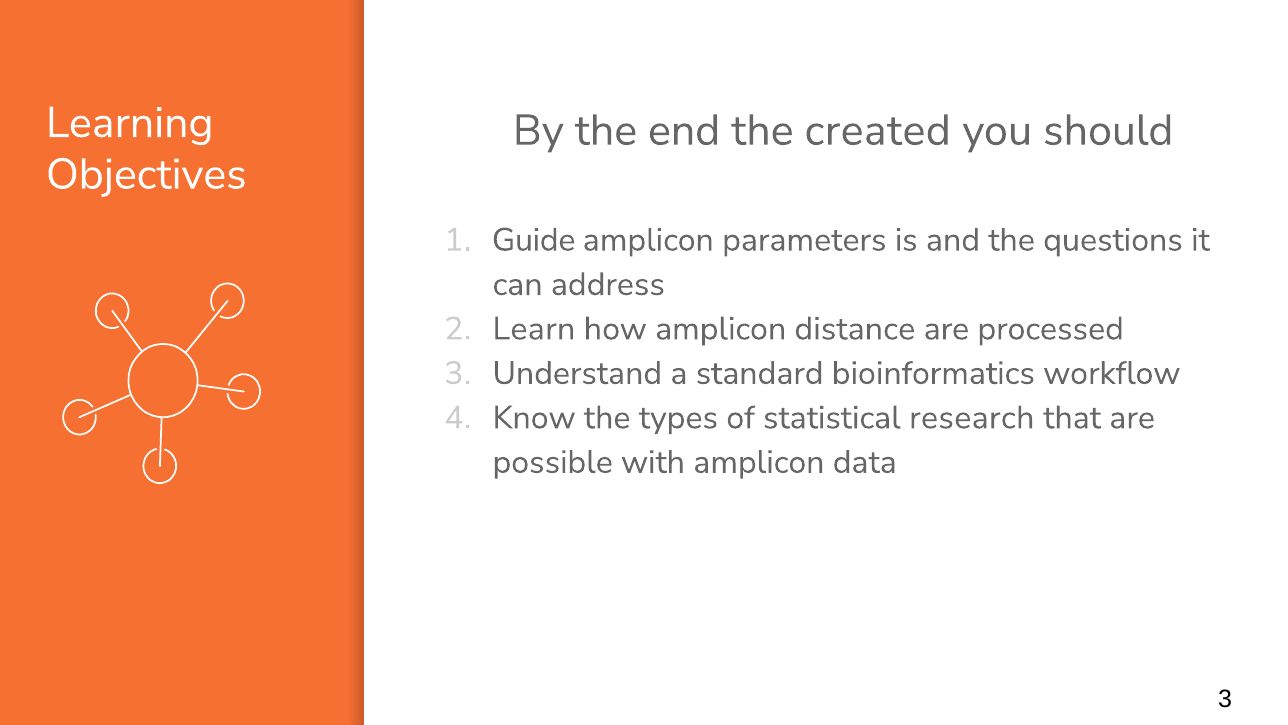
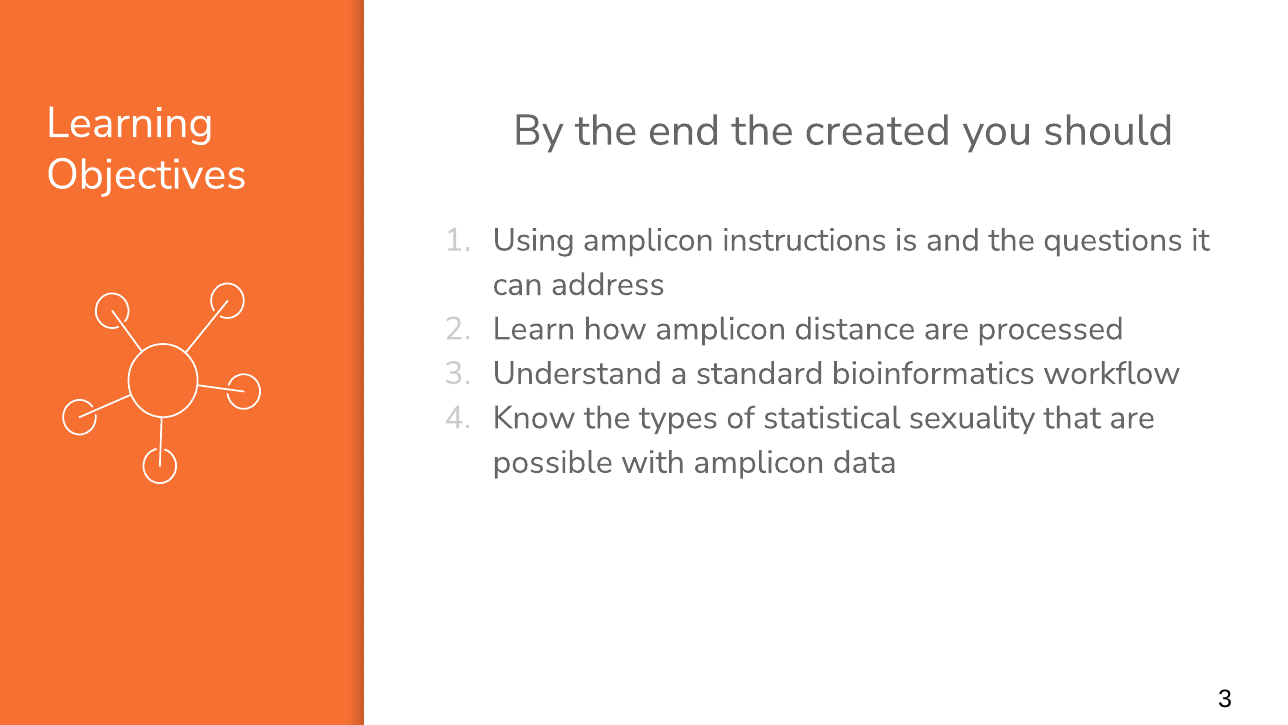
Guide: Guide -> Using
parameters: parameters -> instructions
research: research -> sexuality
